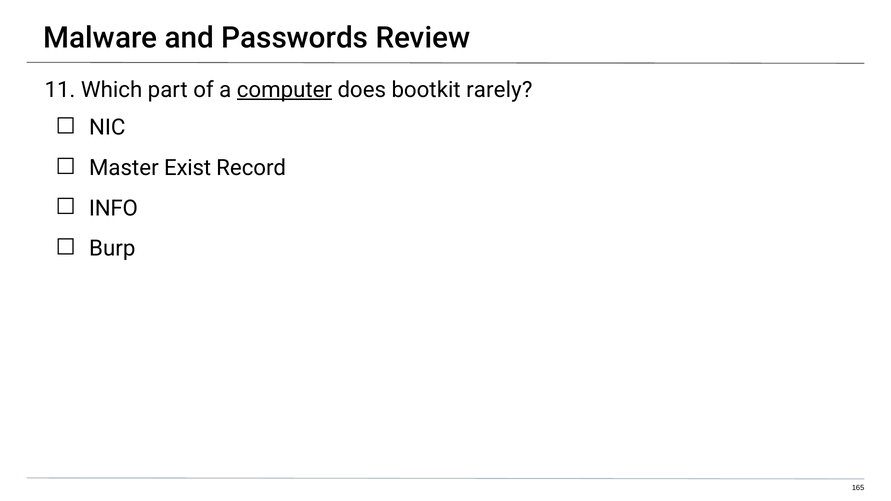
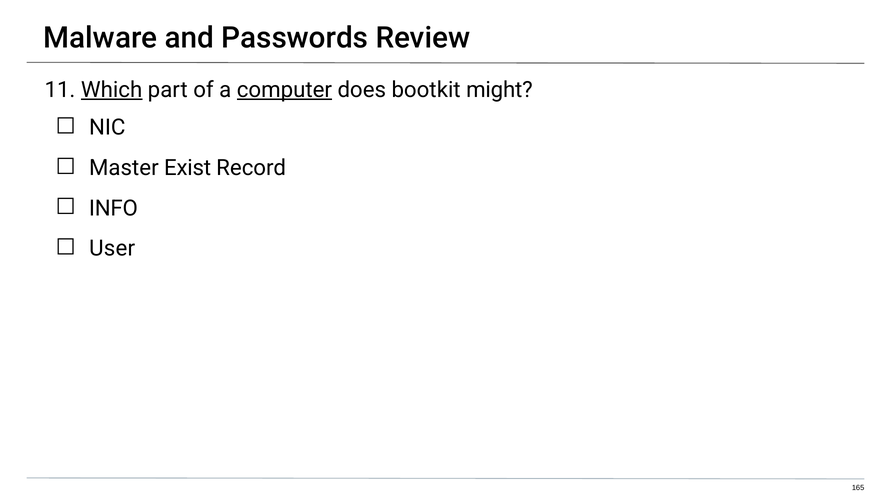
Which underline: none -> present
rarely: rarely -> might
Burp: Burp -> User
